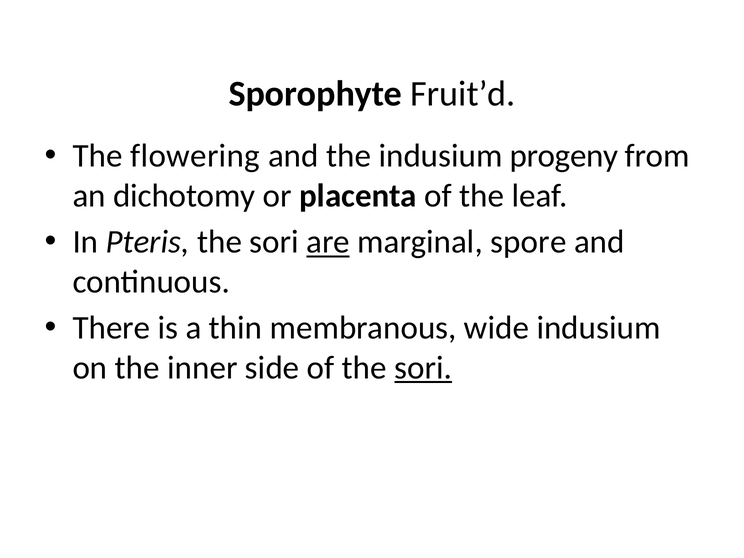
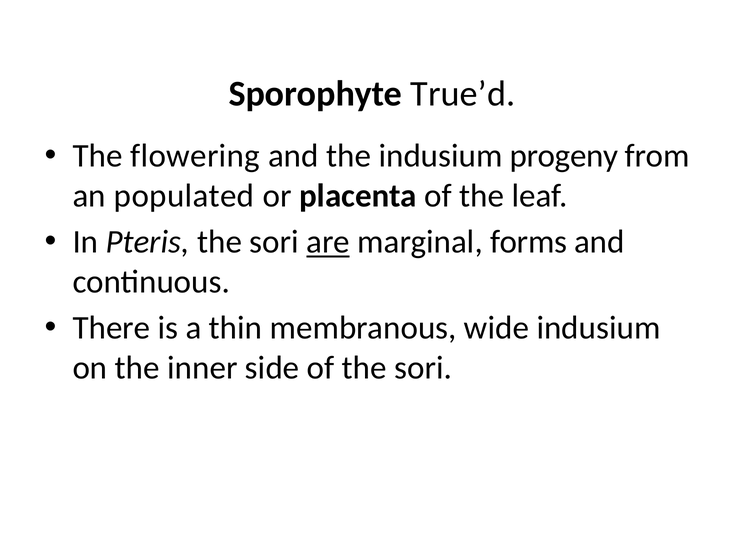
Fruit’d: Fruit’d -> True’d
dichotomy: dichotomy -> populated
spore: spore -> forms
sori at (423, 368) underline: present -> none
